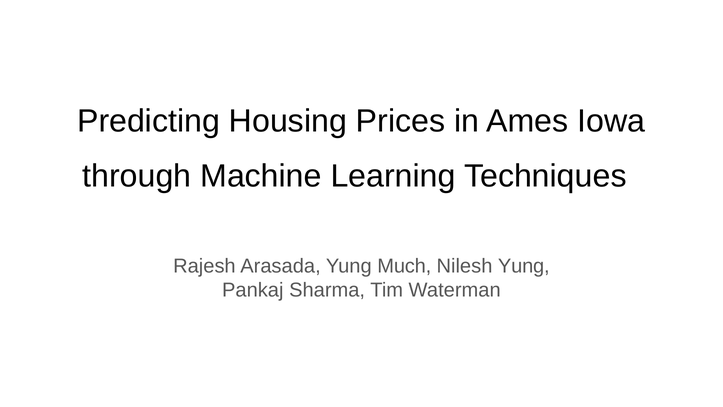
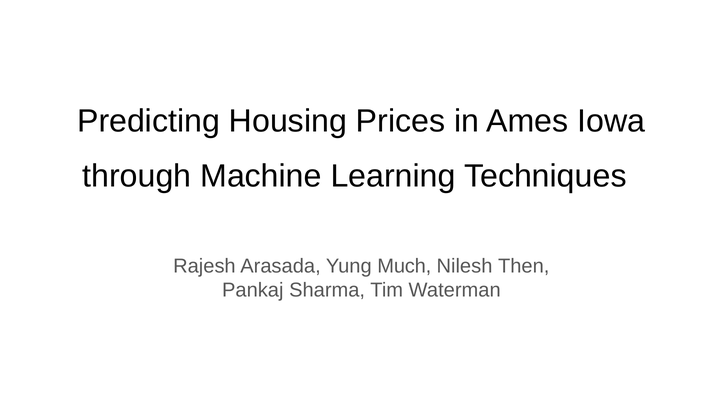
Nilesh Yung: Yung -> Then
